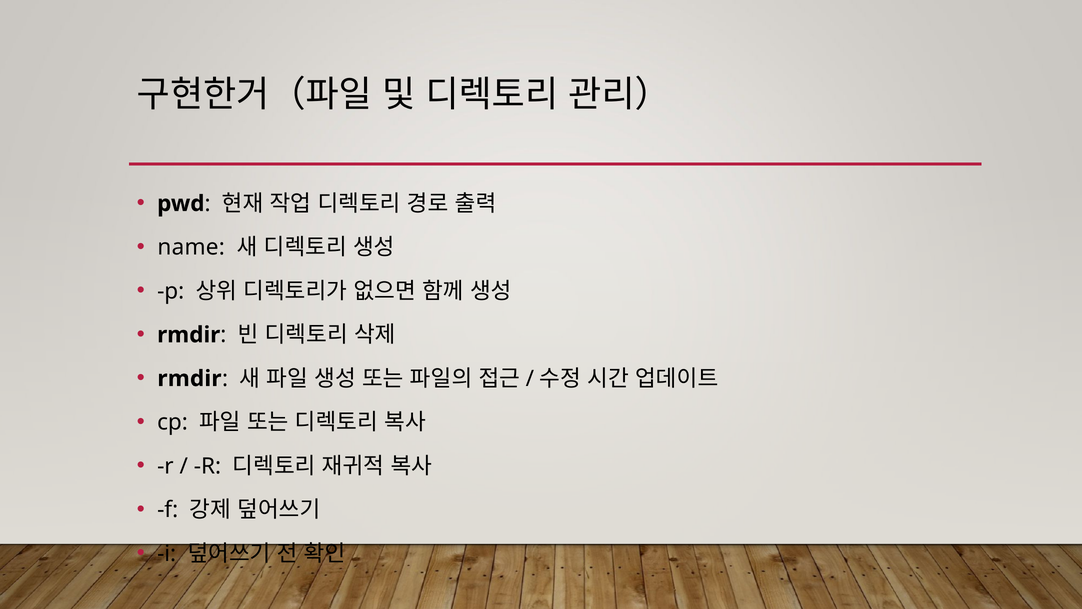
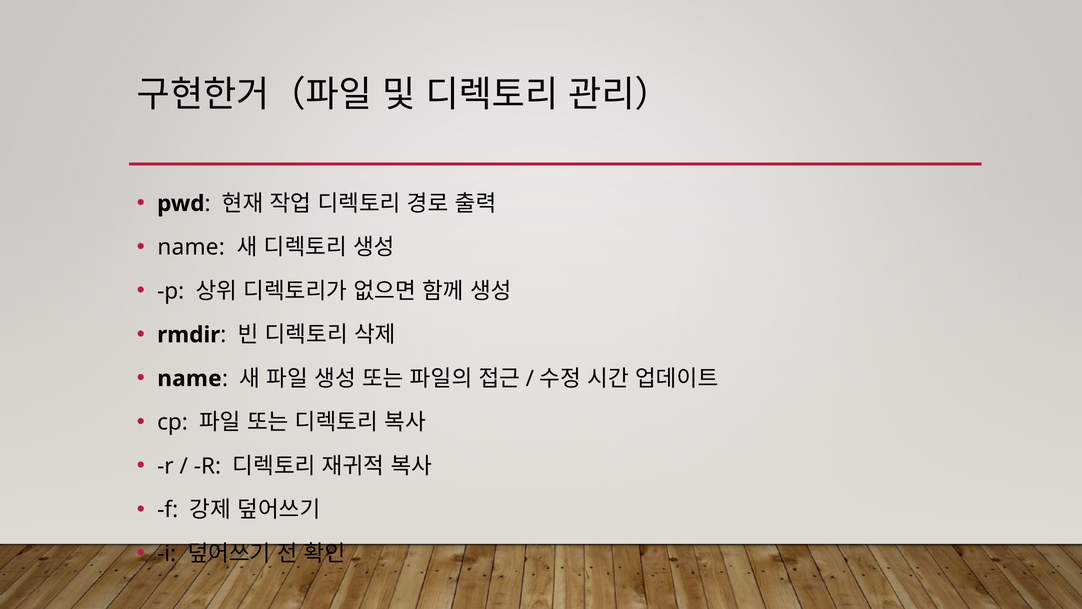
rmdir at (189, 378): rmdir -> name
